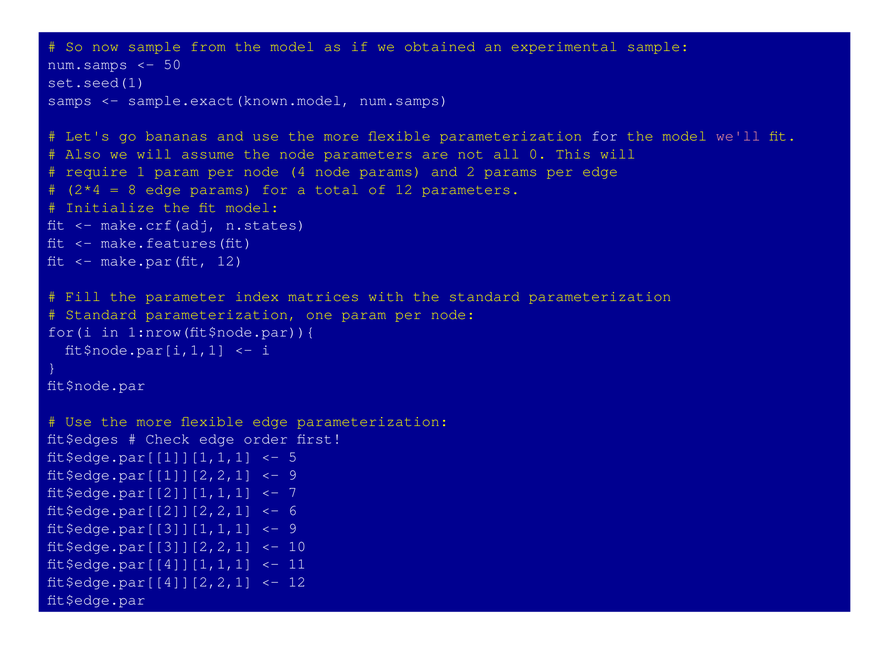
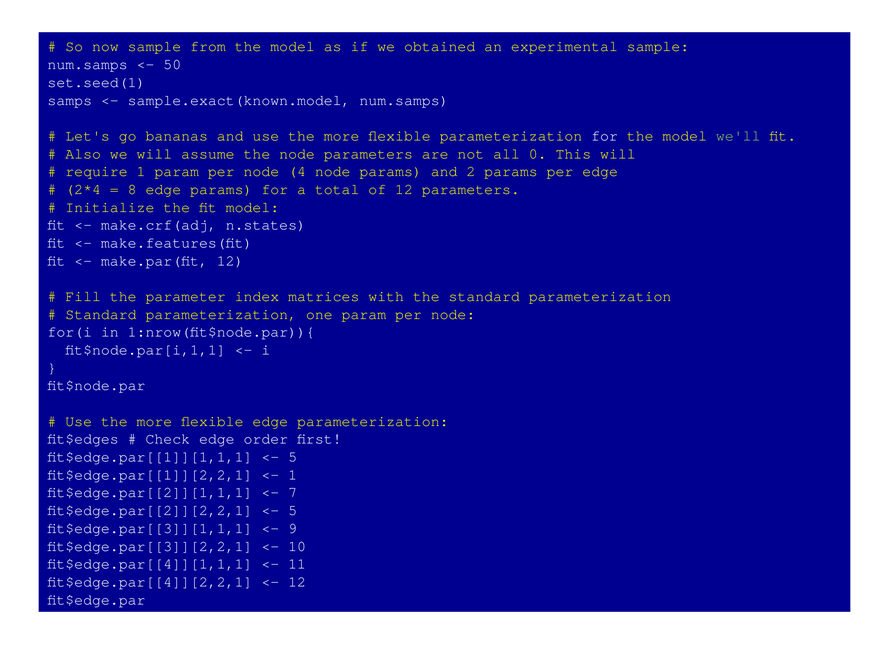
we'll colour: pink -> light green
9 at (293, 475): 9 -> 1
6 at (293, 510): 6 -> 5
